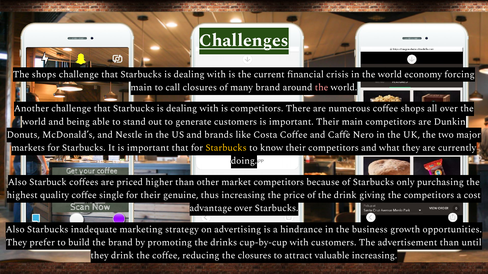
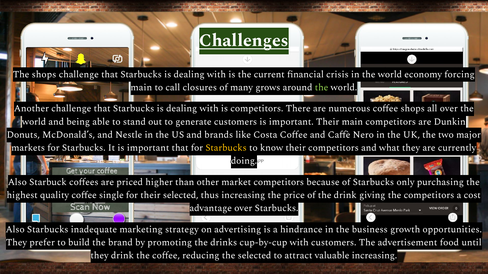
many brand: brand -> grows
the at (322, 88) colour: pink -> light green
their genuine: genuine -> selected
advertisement than: than -> food
the closures: closures -> selected
